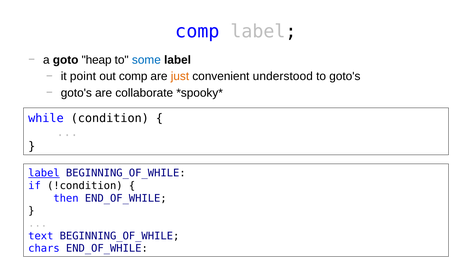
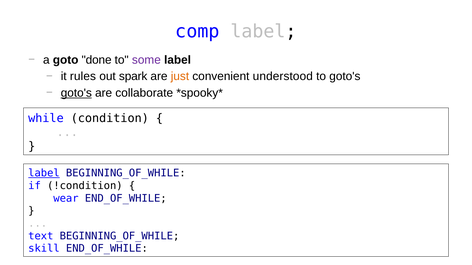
heap: heap -> done
some colour: blue -> purple
point: point -> rules
out comp: comp -> spark
goto's at (76, 93) underline: none -> present
then: then -> wear
chars: chars -> skill
